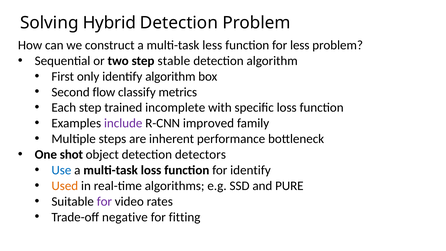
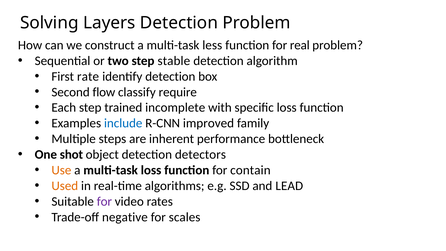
Hybrid: Hybrid -> Layers
for less: less -> real
only: only -> rate
identify algorithm: algorithm -> detection
metrics: metrics -> require
include colour: purple -> blue
Use colour: blue -> orange
for identify: identify -> contain
PURE: PURE -> LEAD
fitting: fitting -> scales
